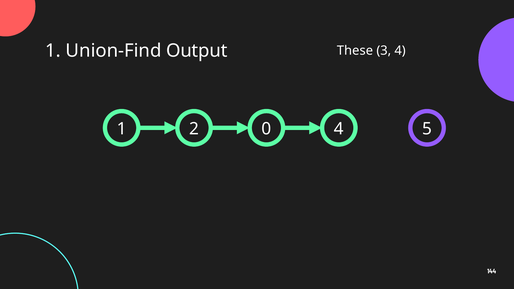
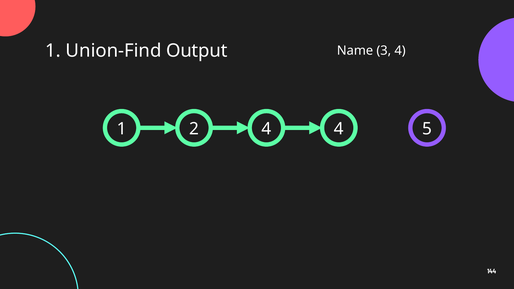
These: These -> Name
2 0: 0 -> 4
